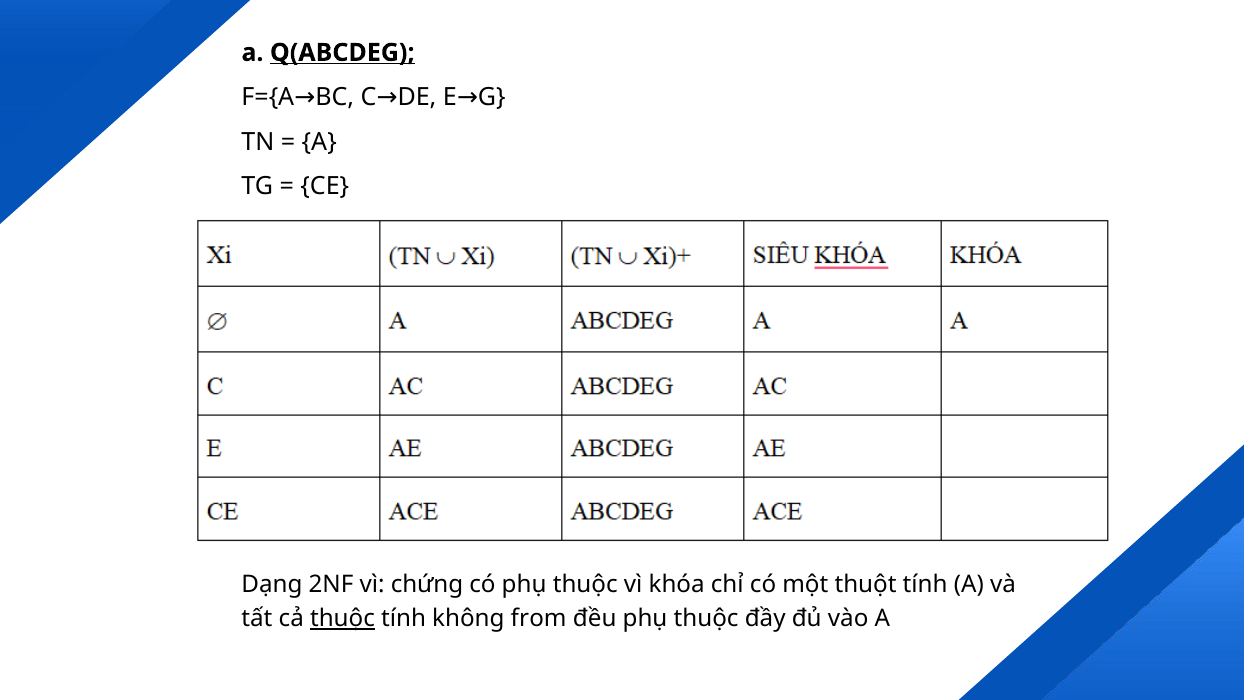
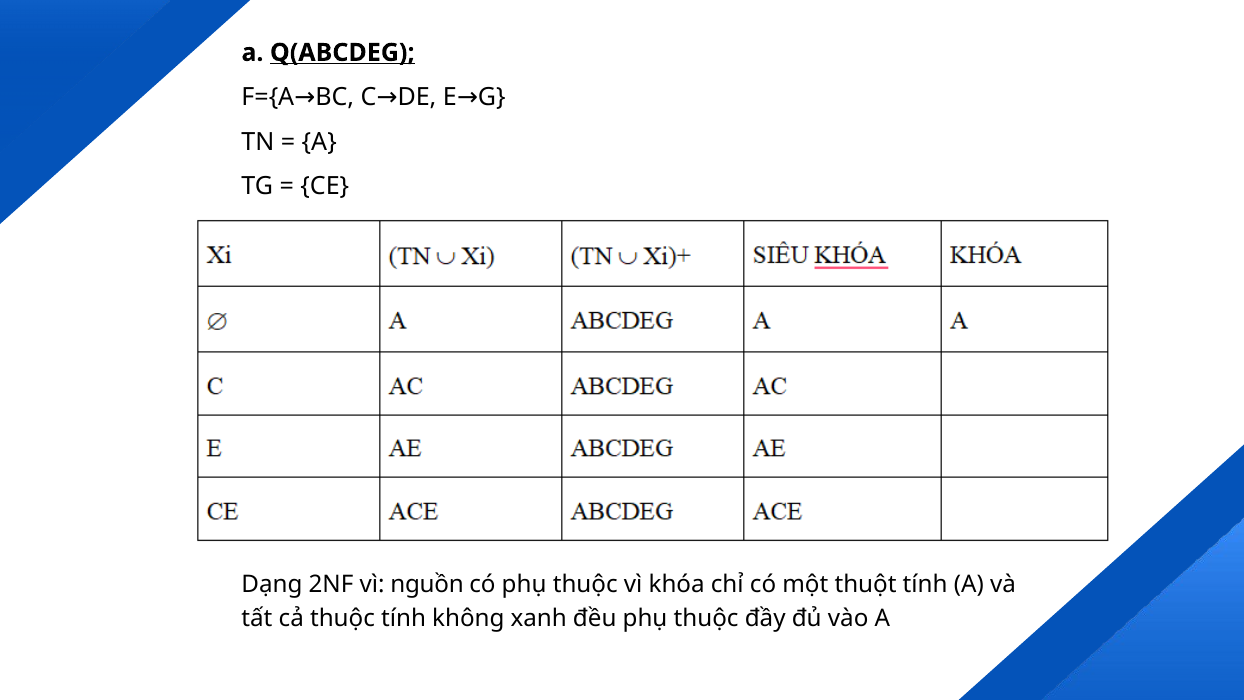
chứng: chứng -> nguồn
thuộc at (342, 618) underline: present -> none
from: from -> xanh
